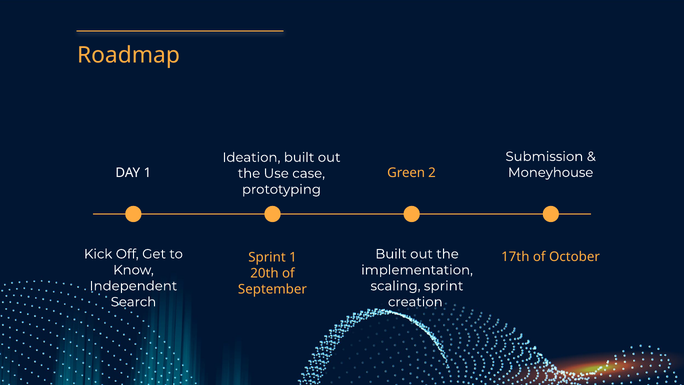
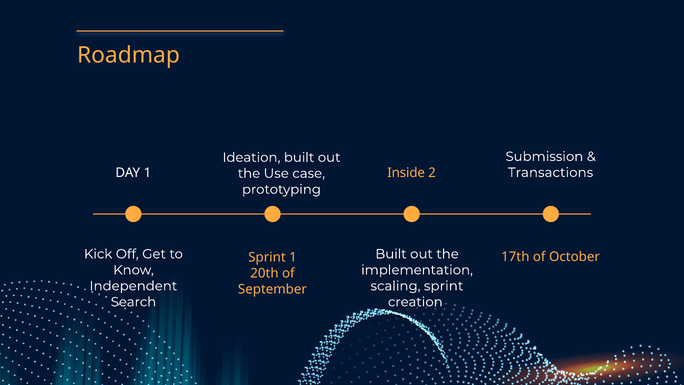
Green: Green -> Inside
Moneyhouse: Moneyhouse -> Transactions
